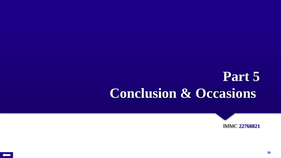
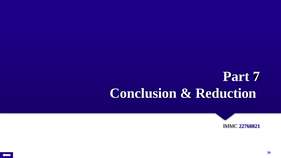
5: 5 -> 7
Occasions: Occasions -> Reduction
